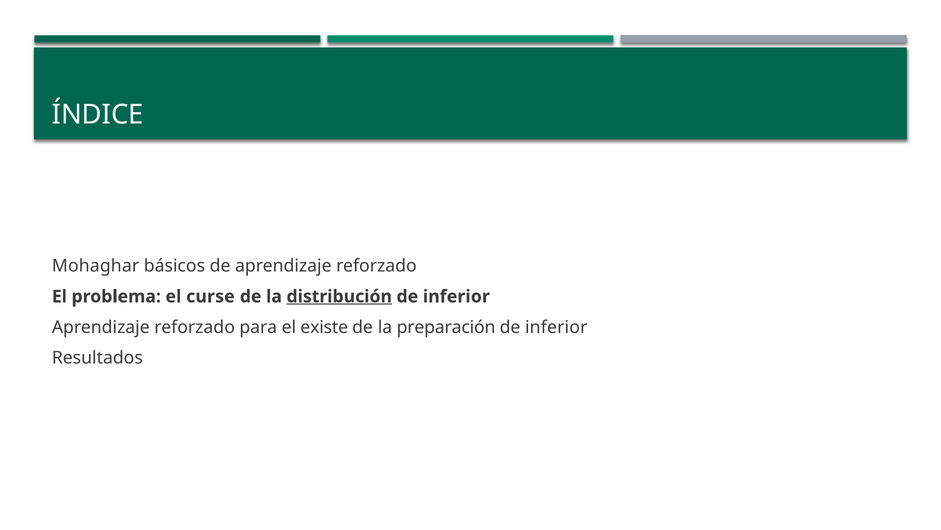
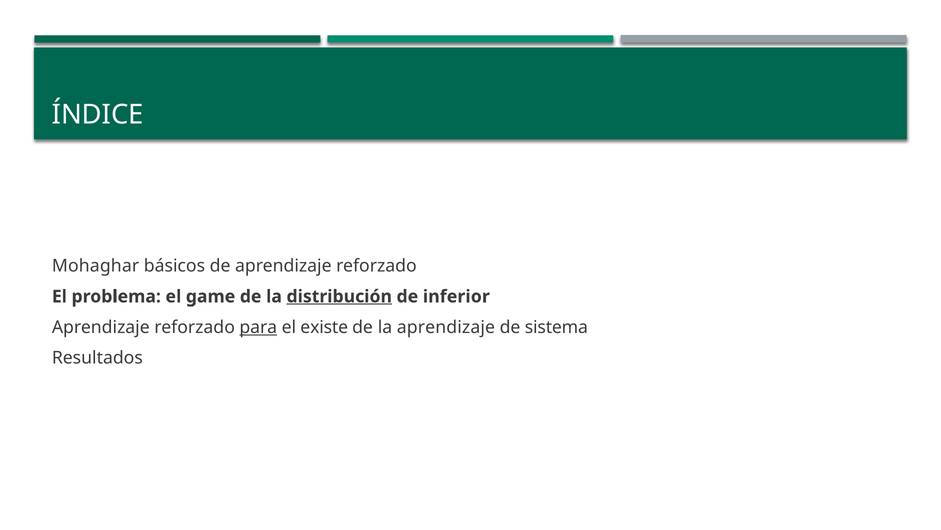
curse: curse -> game
para underline: none -> present
la preparación: preparación -> aprendizaje
inferior at (556, 327): inferior -> sistema
